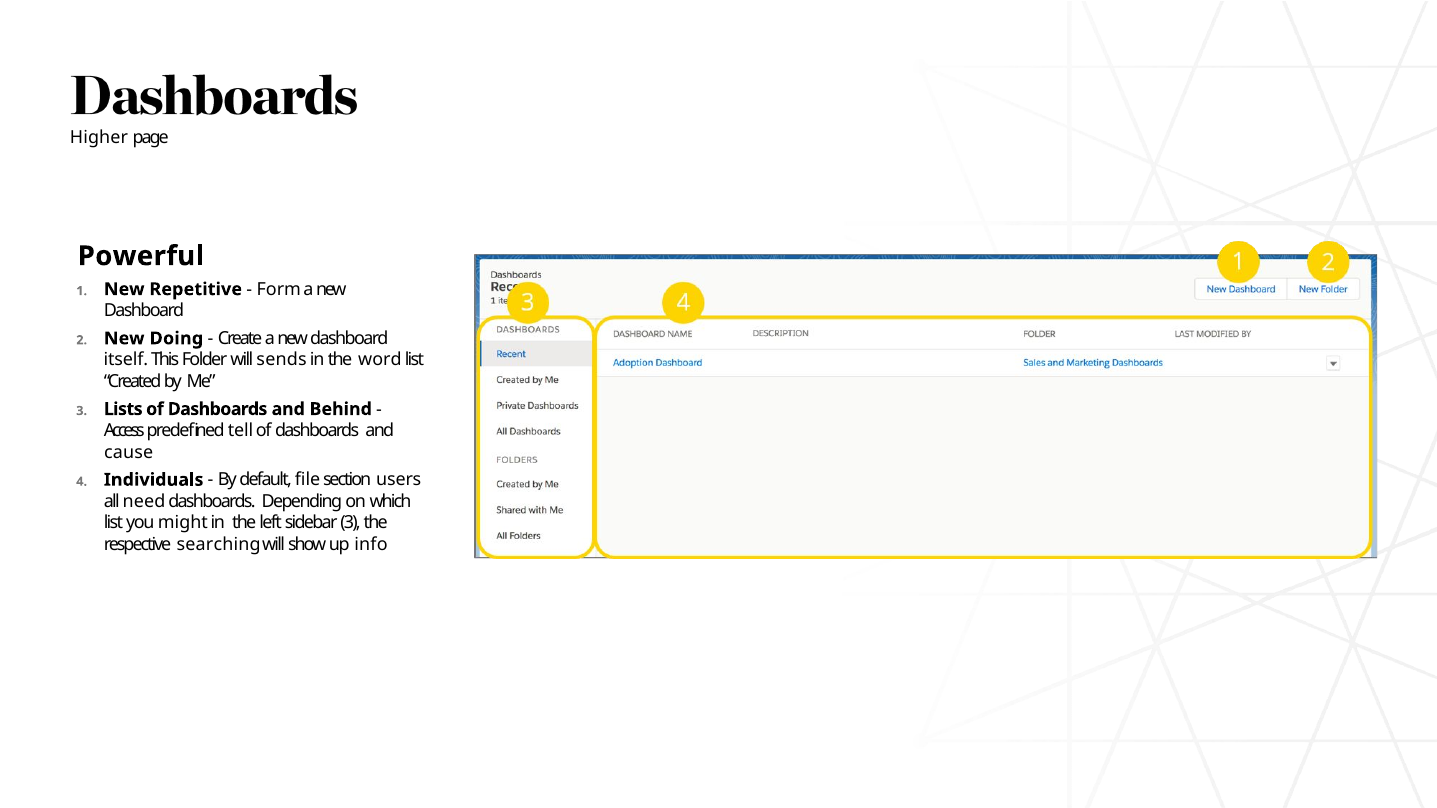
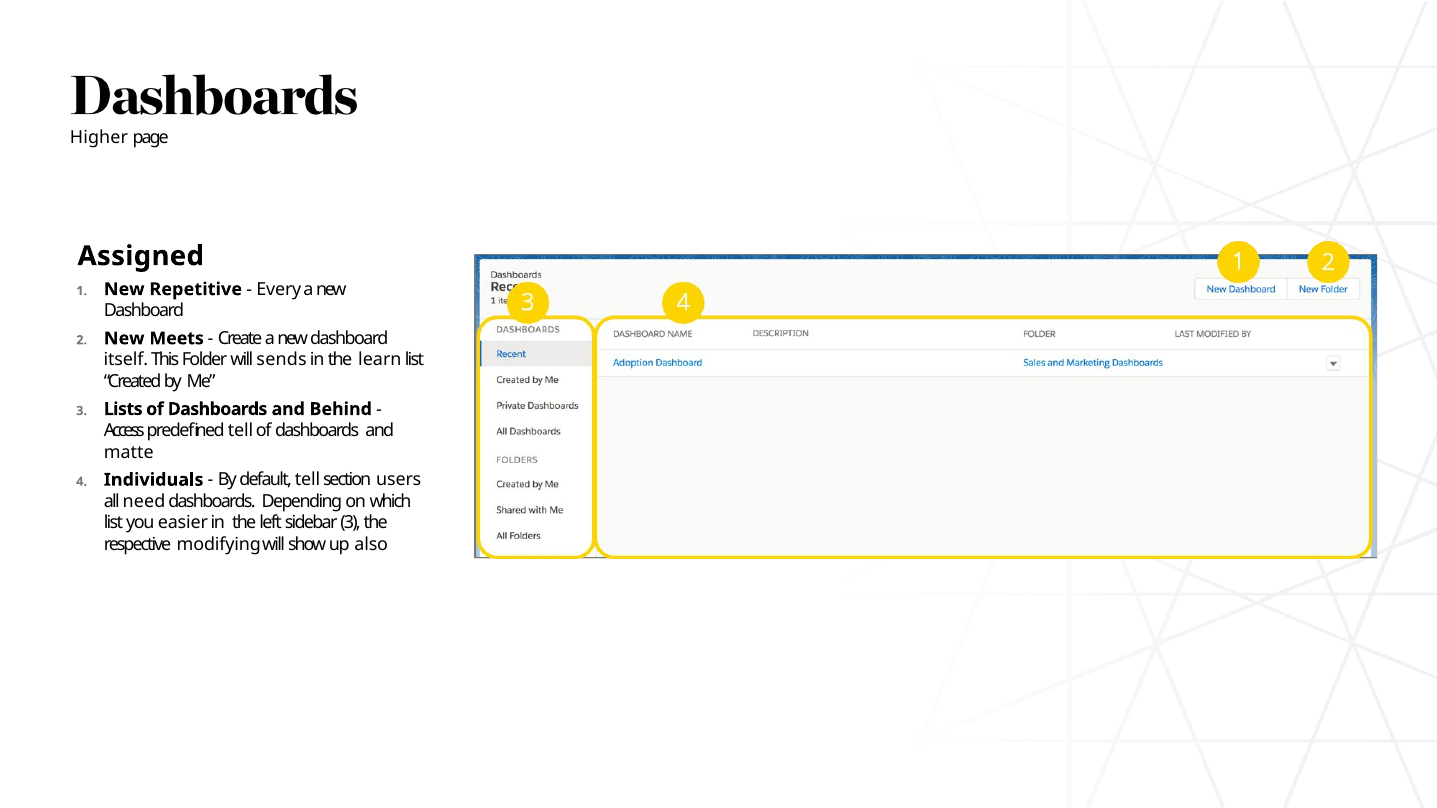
Powerful: Powerful -> Assigned
Form: Form -> Every
Doing: Doing -> Meets
word: word -> learn
cause: cause -> matte
default file: file -> tell
might: might -> easier
searching: searching -> modifying
info: info -> also
